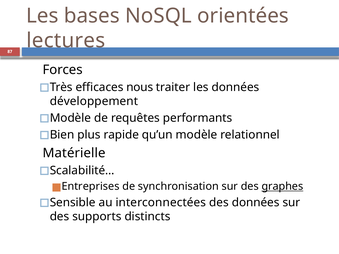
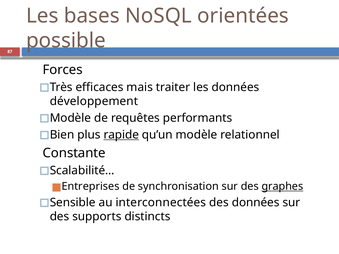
lectures: lectures -> possible
nous: nous -> mais
rapide underline: none -> present
Matérielle: Matérielle -> Constante
